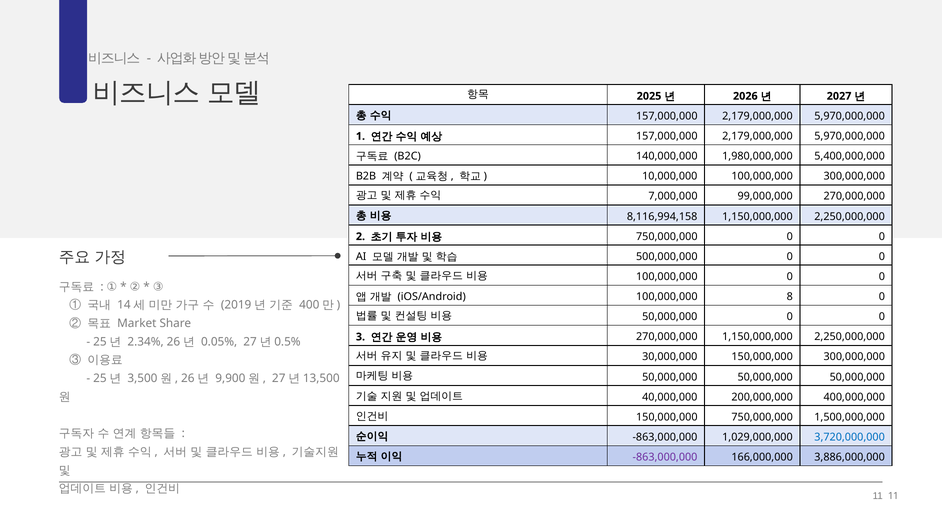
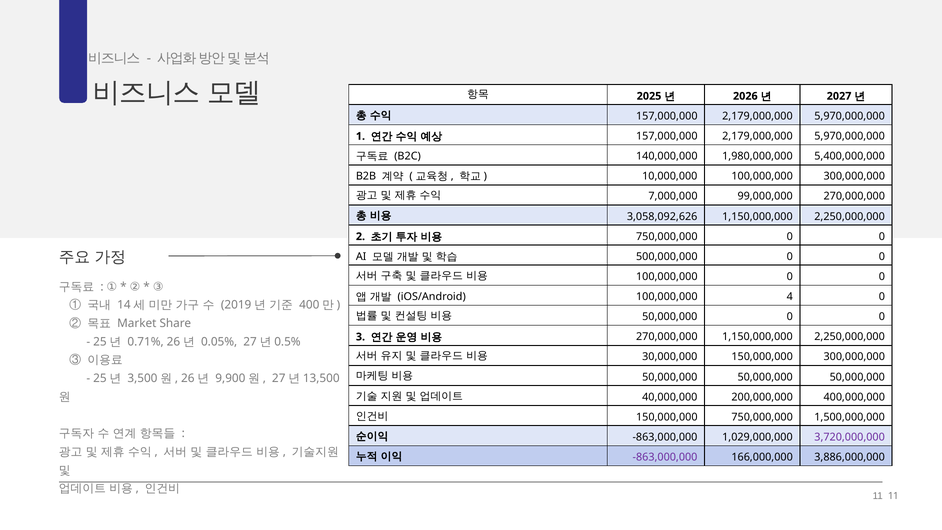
8,116,994,158: 8,116,994,158 -> 3,058,092,626
8: 8 -> 4
2.34%: 2.34% -> 0.71%
3,720,000,000 colour: blue -> purple
